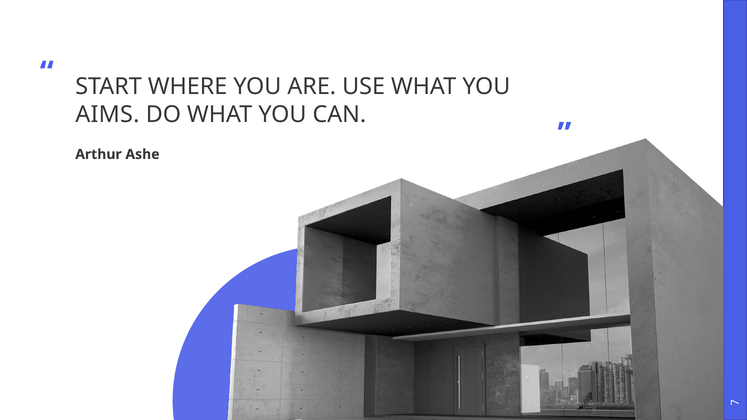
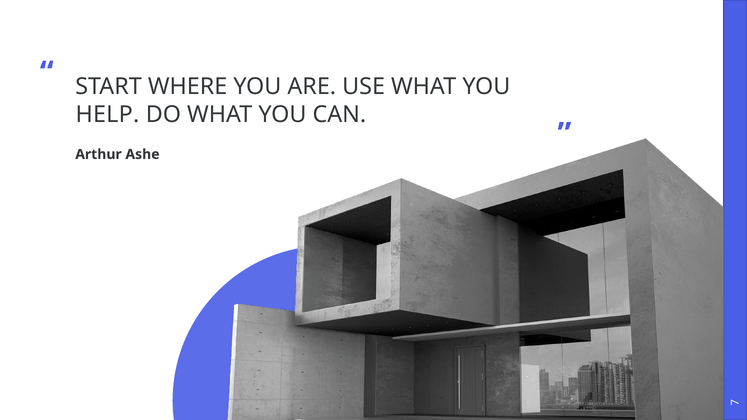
AIMS: AIMS -> HELP
